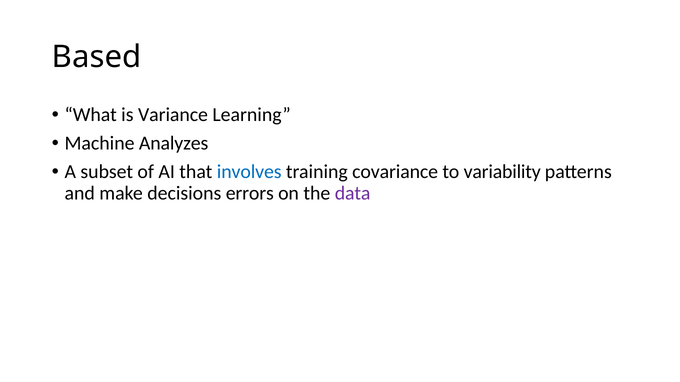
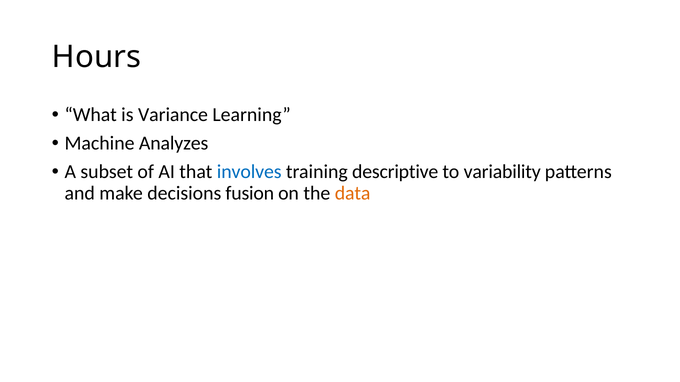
Based: Based -> Hours
covariance: covariance -> descriptive
errors: errors -> fusion
data colour: purple -> orange
